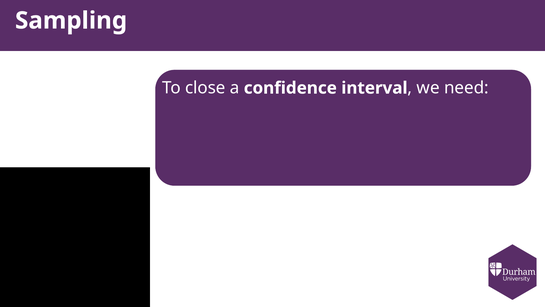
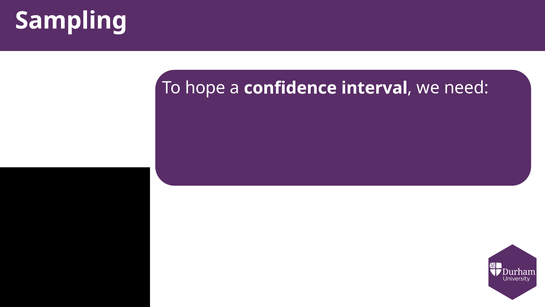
close: close -> hope
